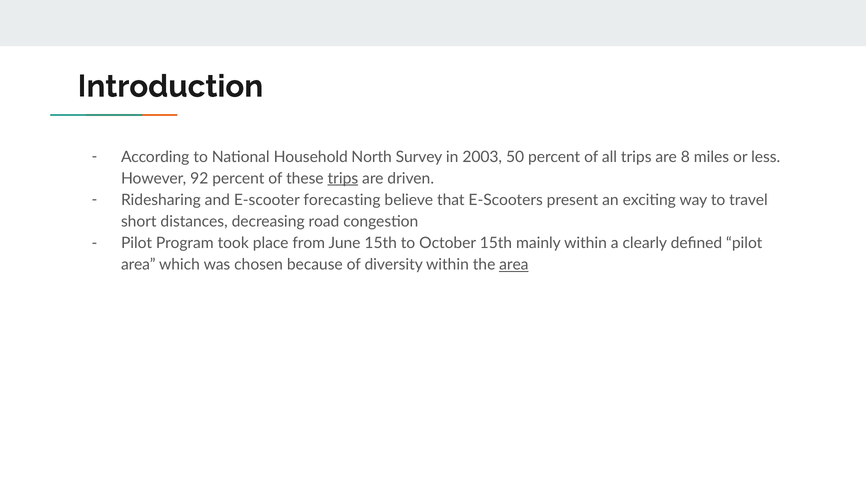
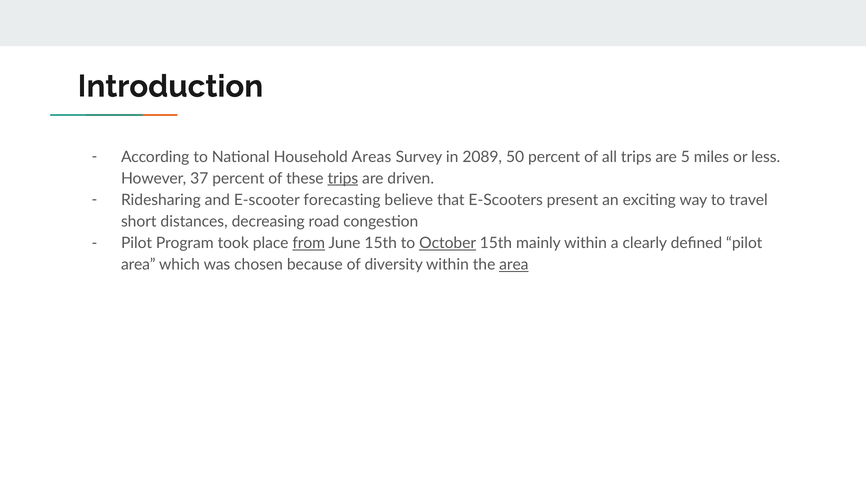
North: North -> Areas
2003: 2003 -> 2089
8: 8 -> 5
92: 92 -> 37
from underline: none -> present
October underline: none -> present
